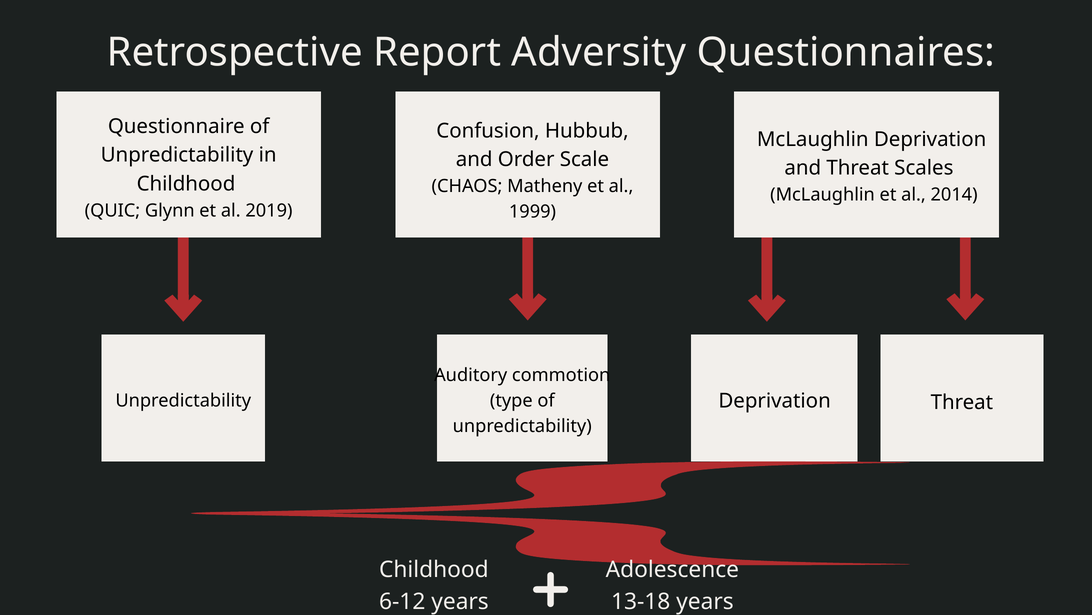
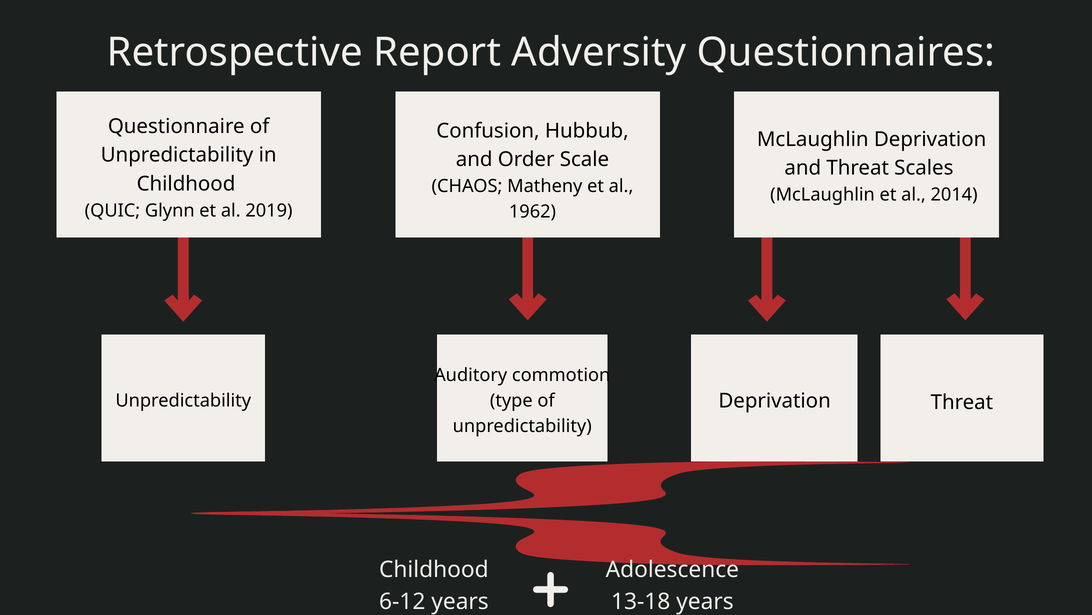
1999: 1999 -> 1962
